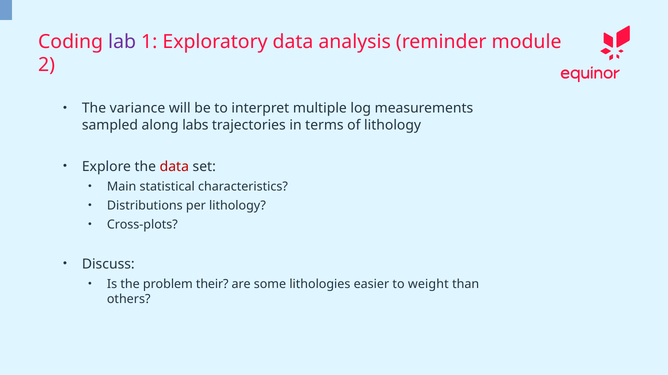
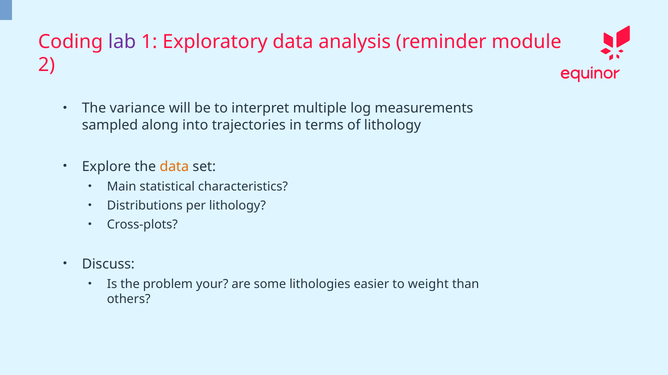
labs: labs -> into
data at (174, 167) colour: red -> orange
their: their -> your
